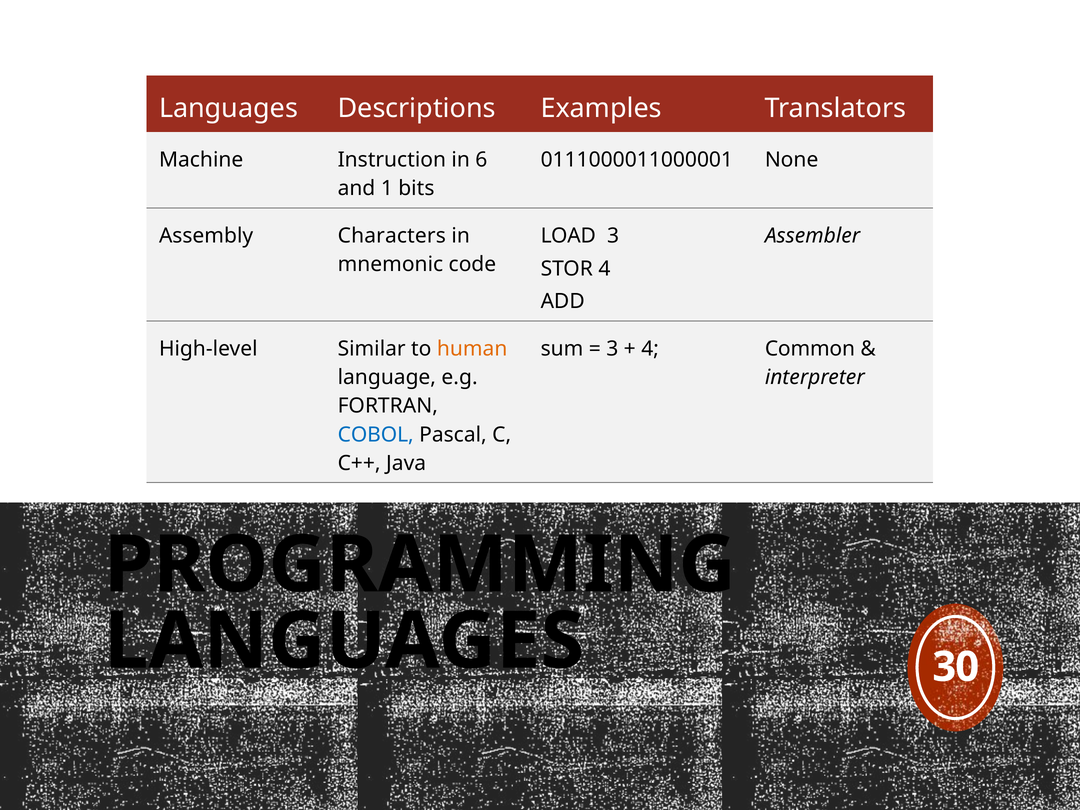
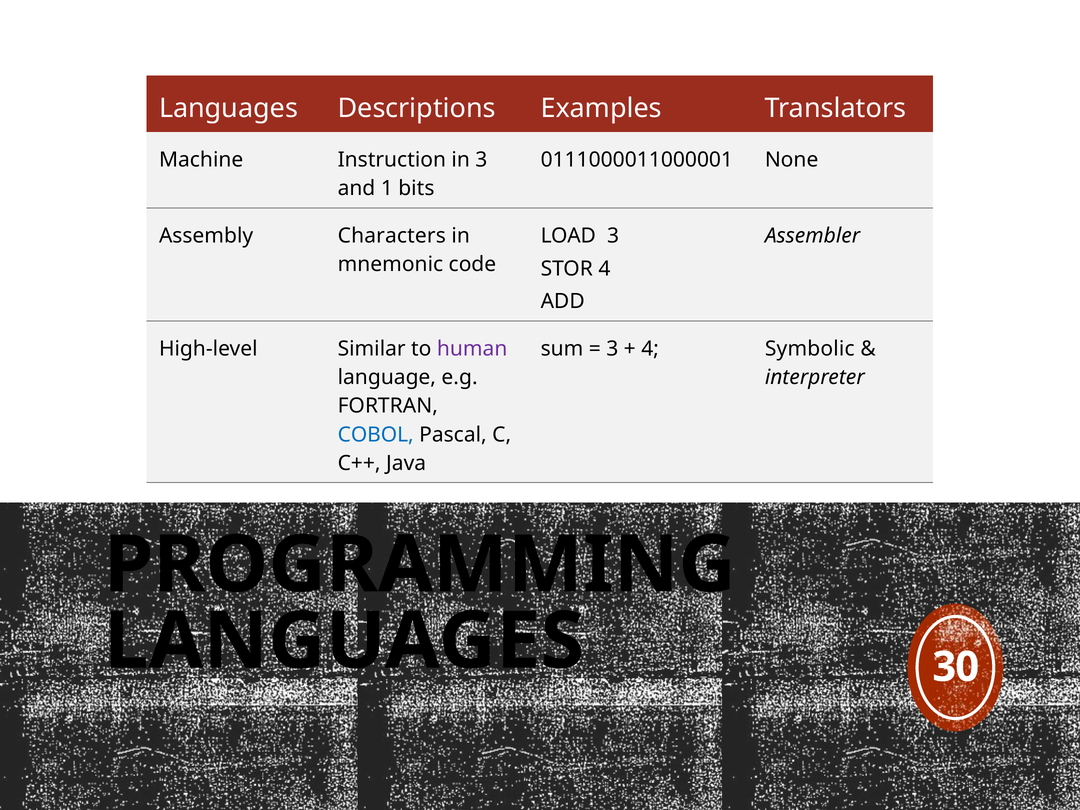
in 6: 6 -> 3
human colour: orange -> purple
Common: Common -> Symbolic
